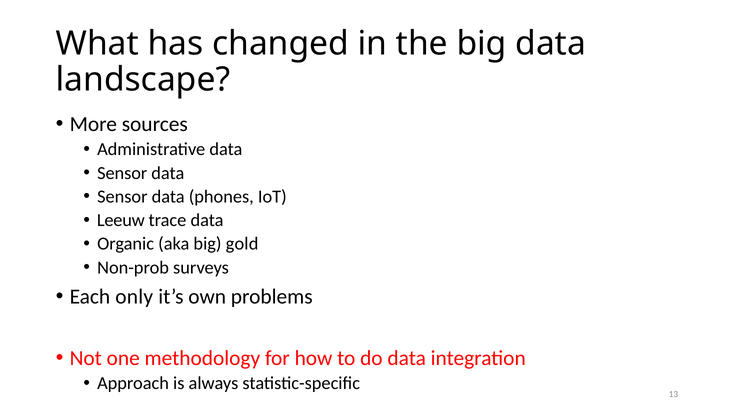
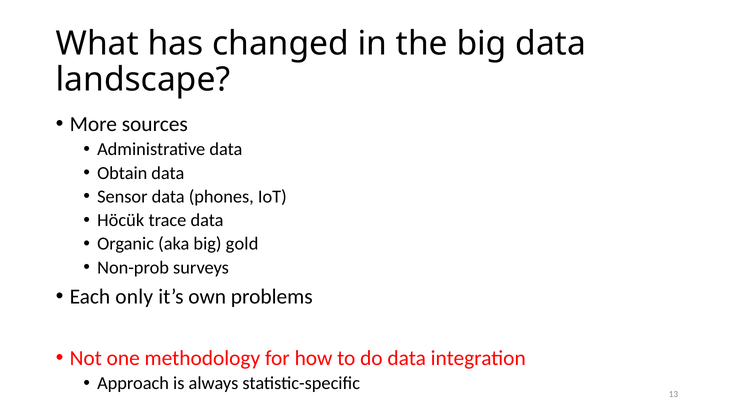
Sensor at (122, 173): Sensor -> Obtain
Leeuw: Leeuw -> Höcük
